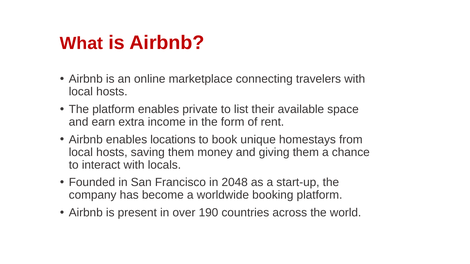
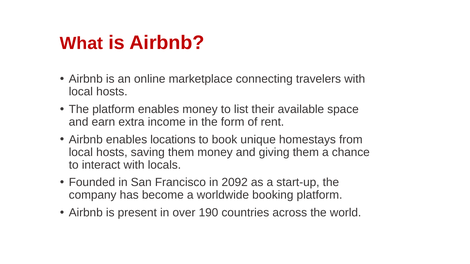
enables private: private -> money
2048: 2048 -> 2092
